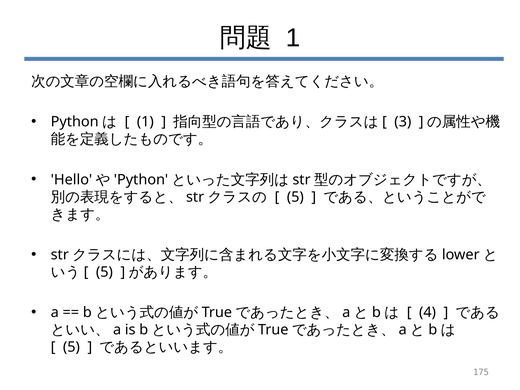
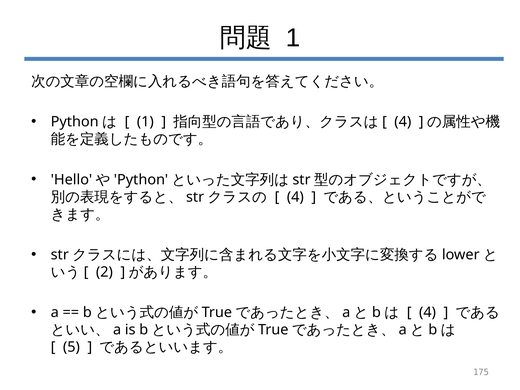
3 at (403, 122): 3 -> 4
5 at (295, 197): 5 -> 4
5 at (104, 272): 5 -> 2
